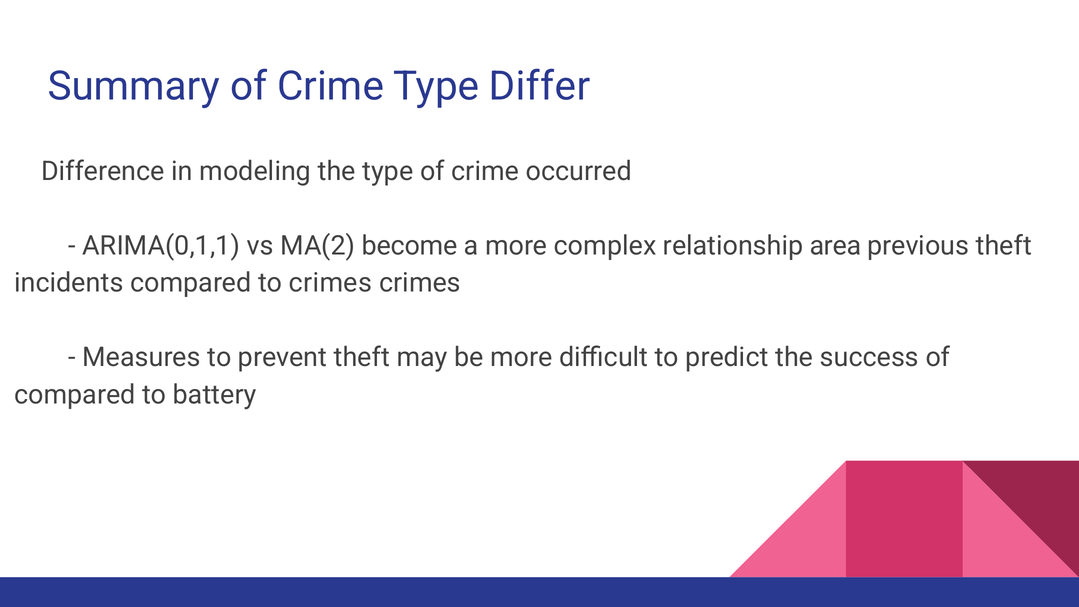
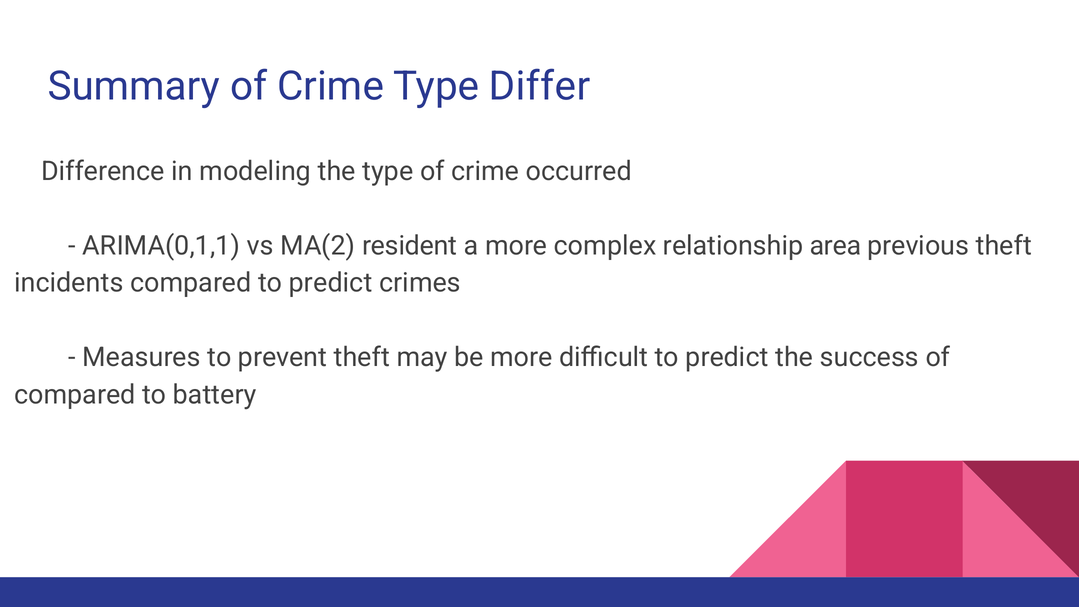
become: become -> resident
compared to crimes: crimes -> predict
